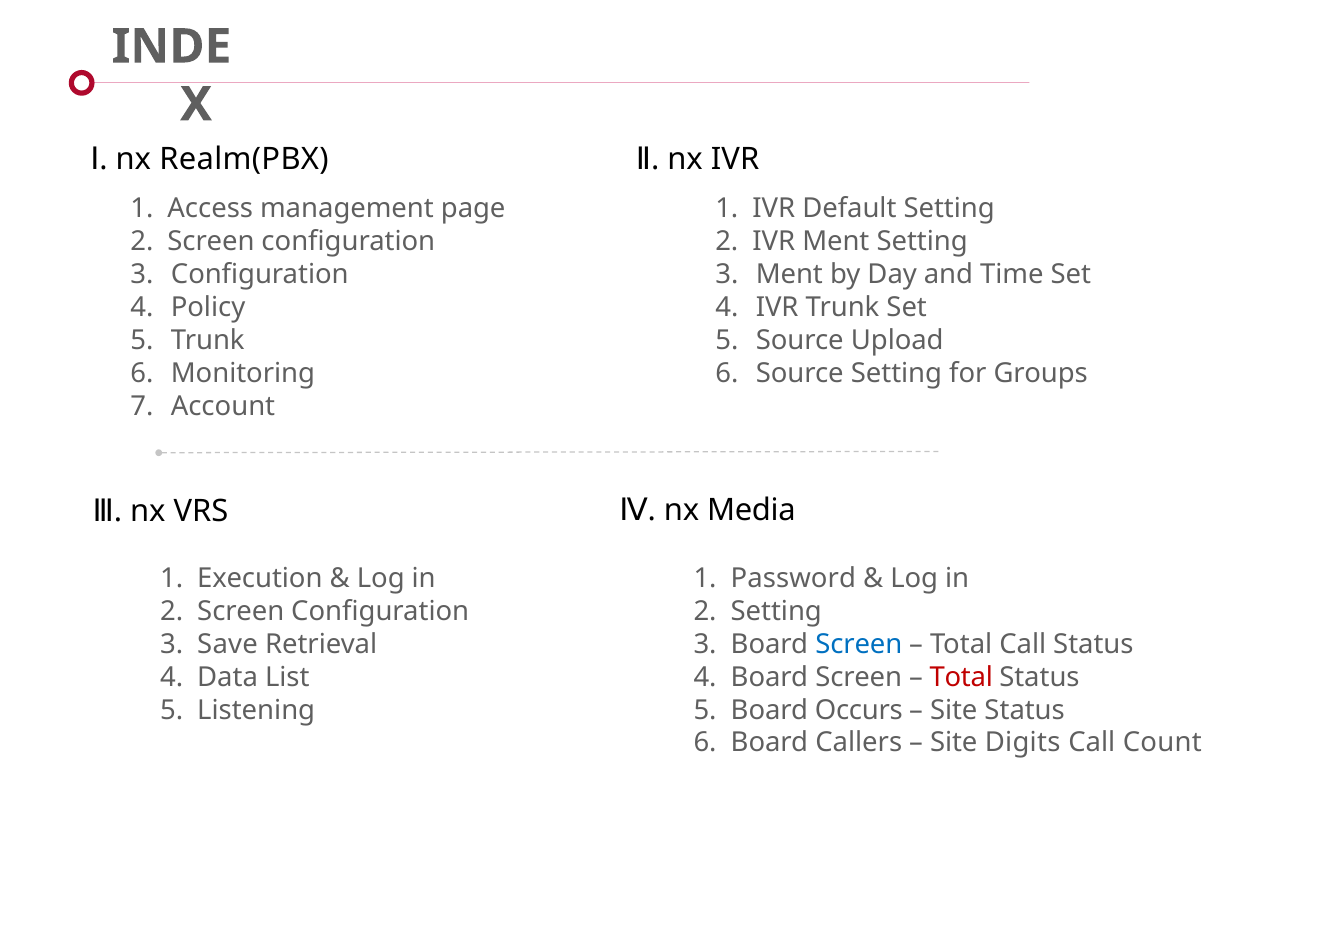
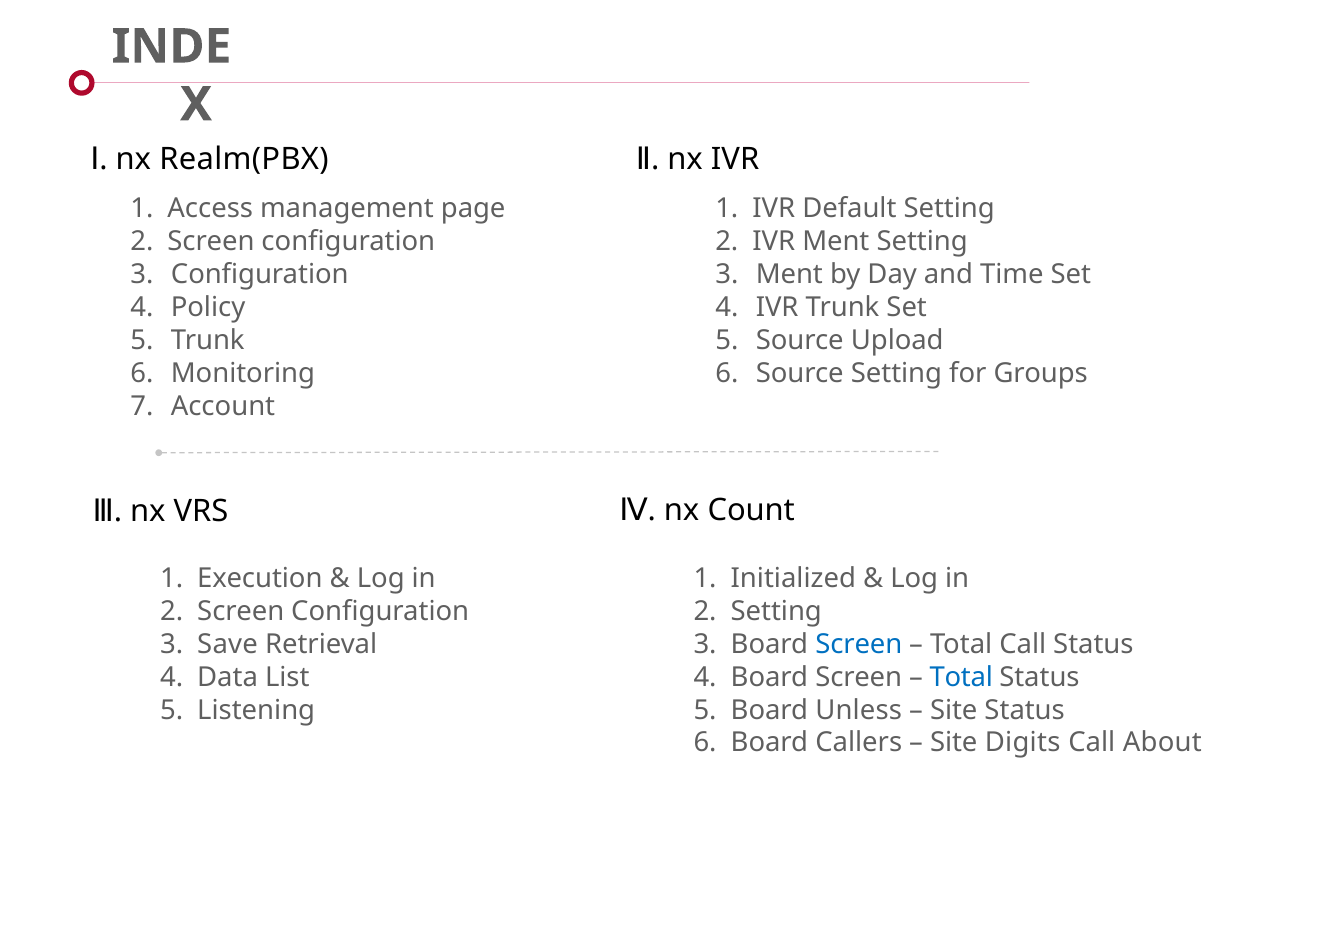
Media: Media -> Count
Password: Password -> Initialized
Total at (961, 677) colour: red -> blue
Occurs: Occurs -> Unless
Count: Count -> About
